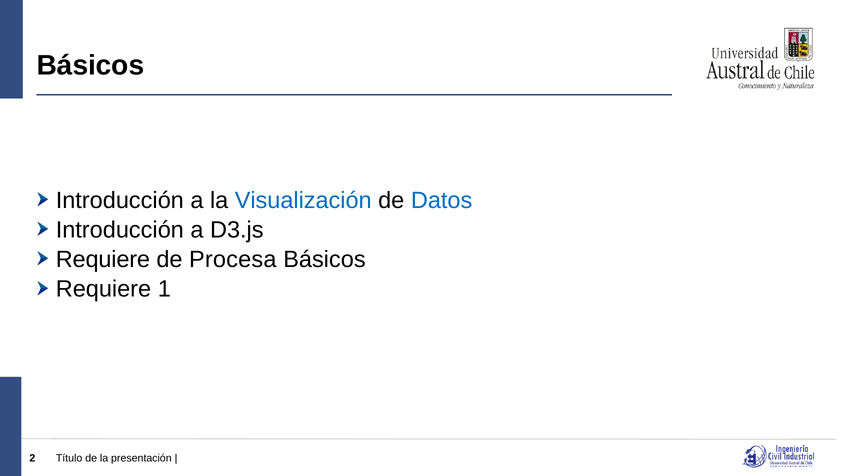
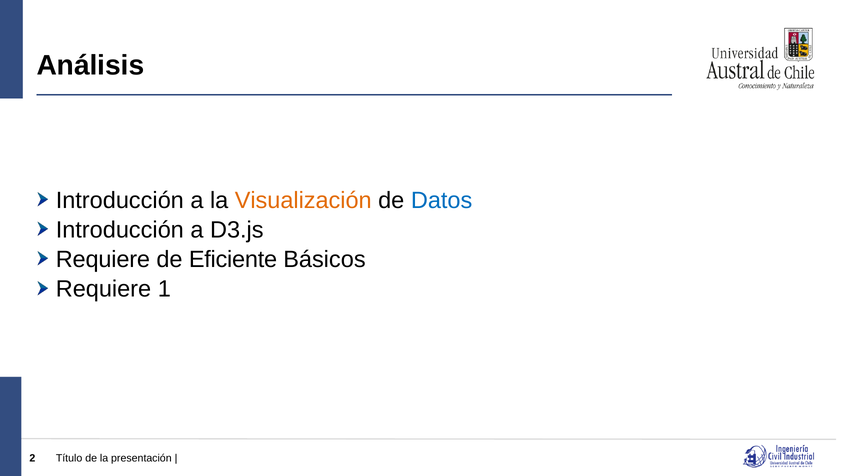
Básicos at (90, 65): Básicos -> Análisis
Visualización colour: blue -> orange
Procesa: Procesa -> Eficiente
